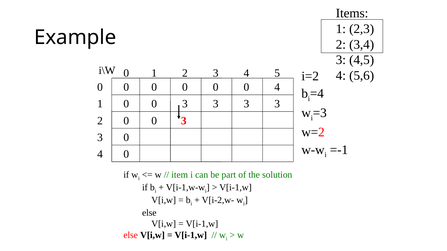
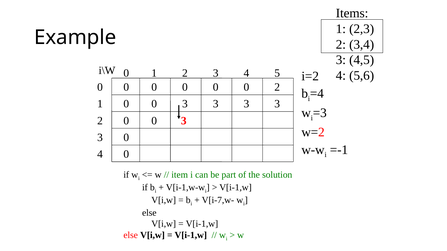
0 4: 4 -> 2
V[i-2,w-: V[i-2,w- -> V[i-7,w-
